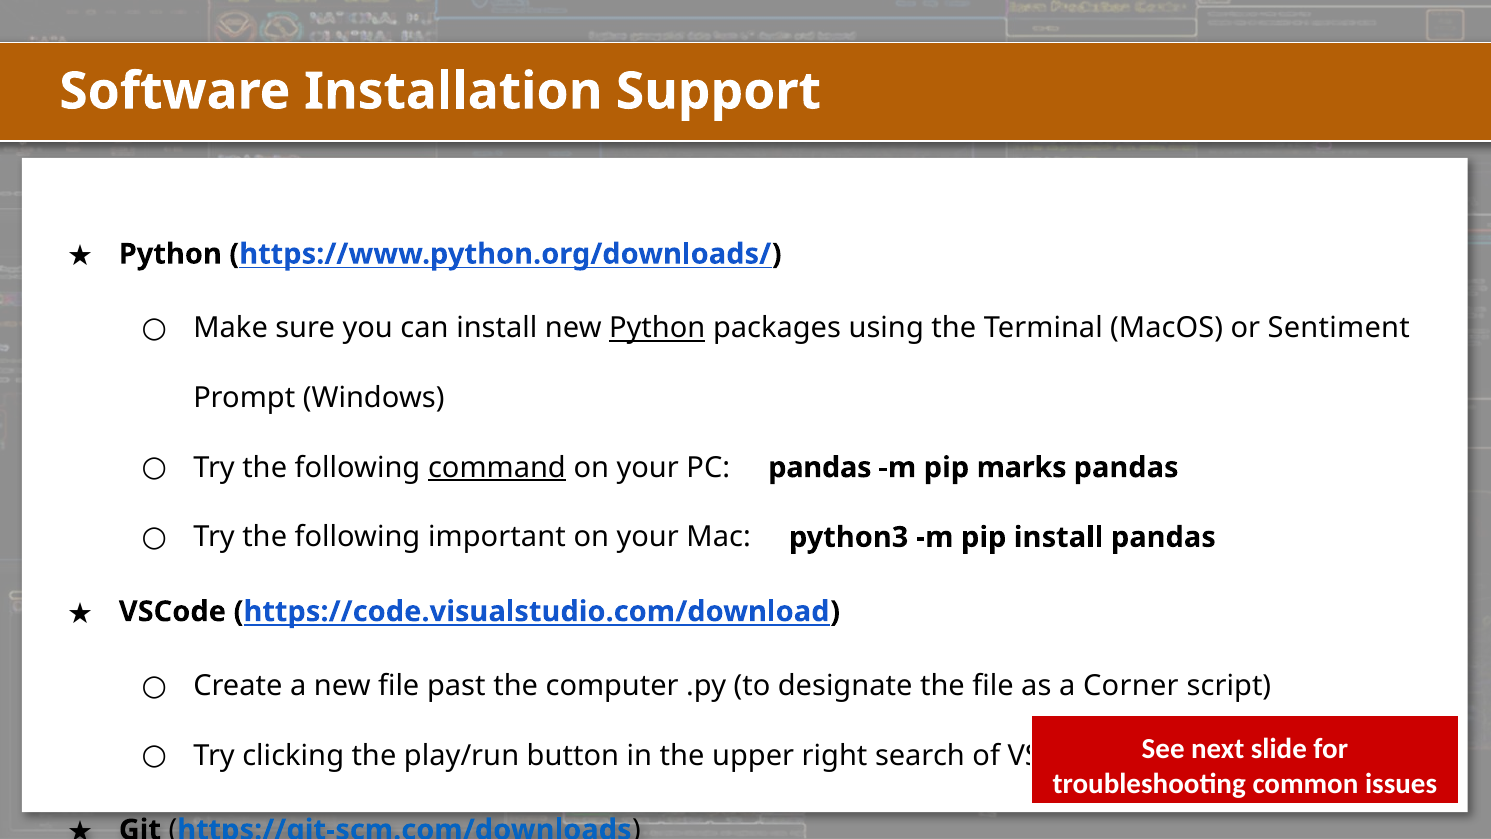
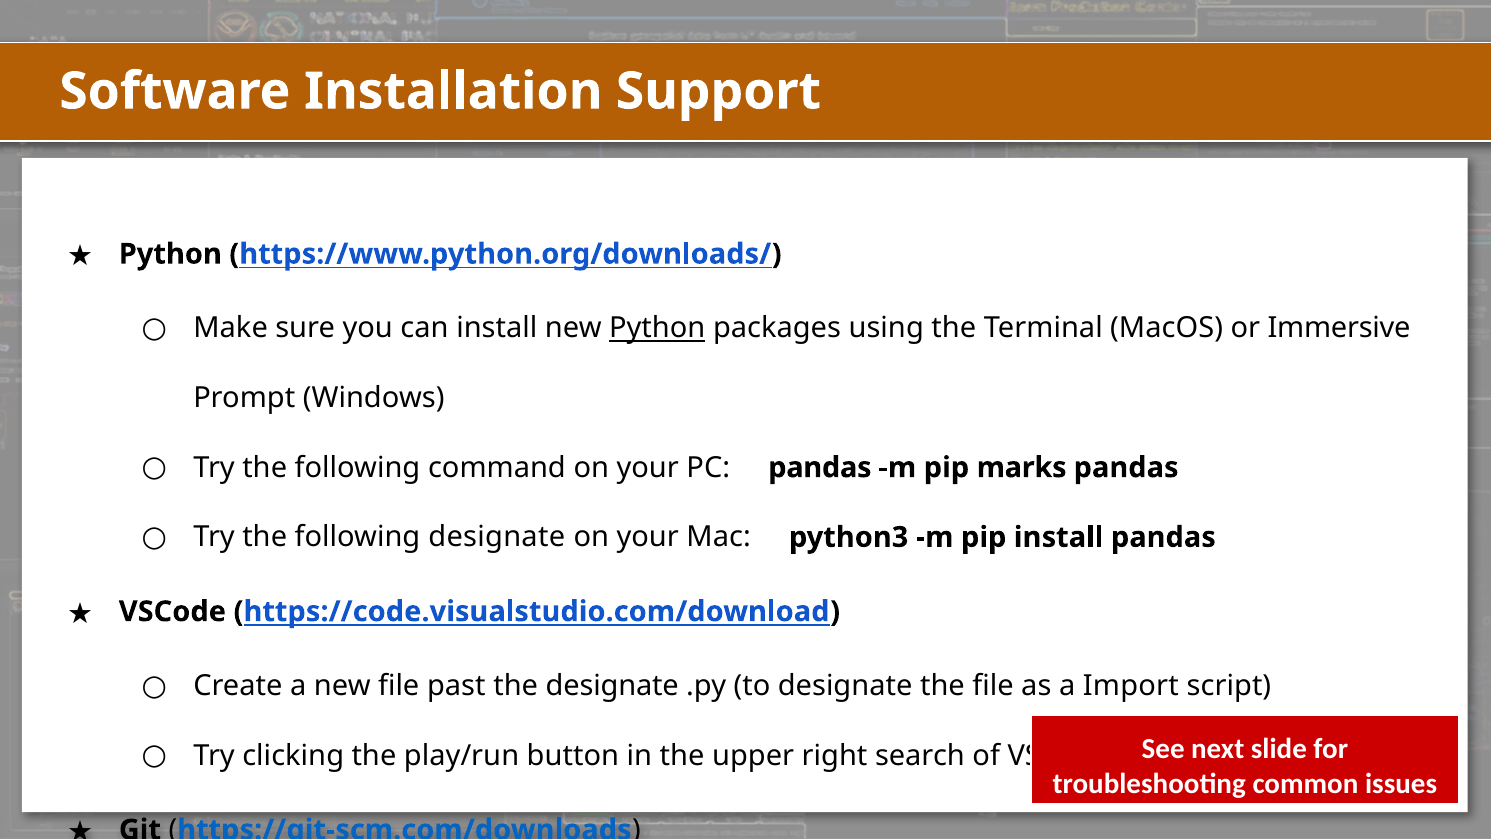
Sentiment: Sentiment -> Immersive
command underline: present -> none
following important: important -> designate
the computer: computer -> designate
Corner: Corner -> Import
